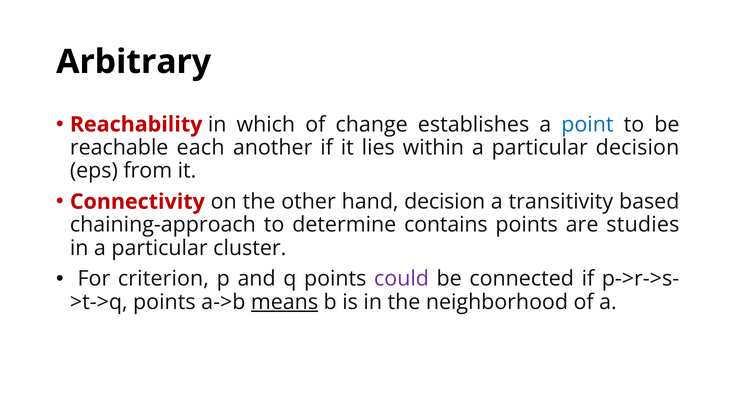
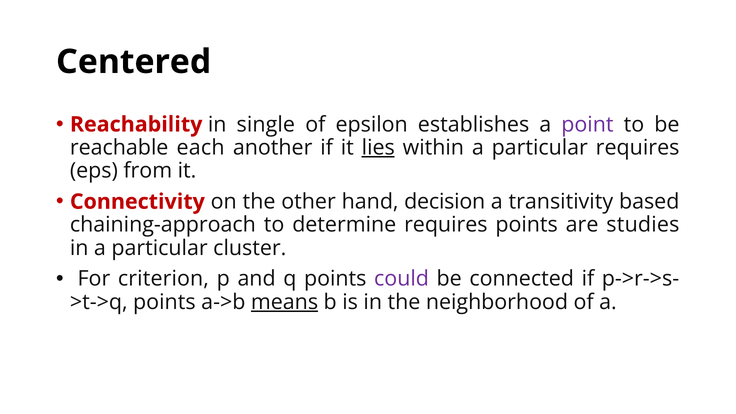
Arbitrary: Arbitrary -> Centered
which: which -> single
change: change -> epsilon
point colour: blue -> purple
lies underline: none -> present
particular decision: decision -> requires
determine contains: contains -> requires
